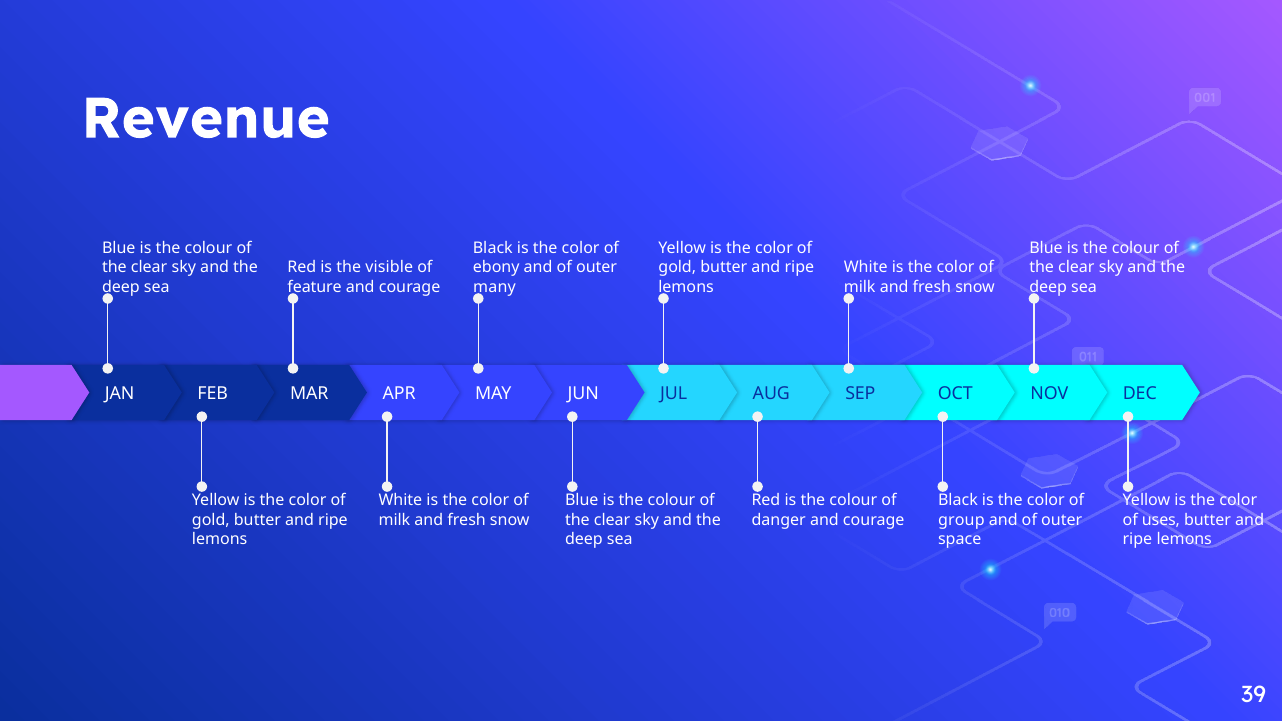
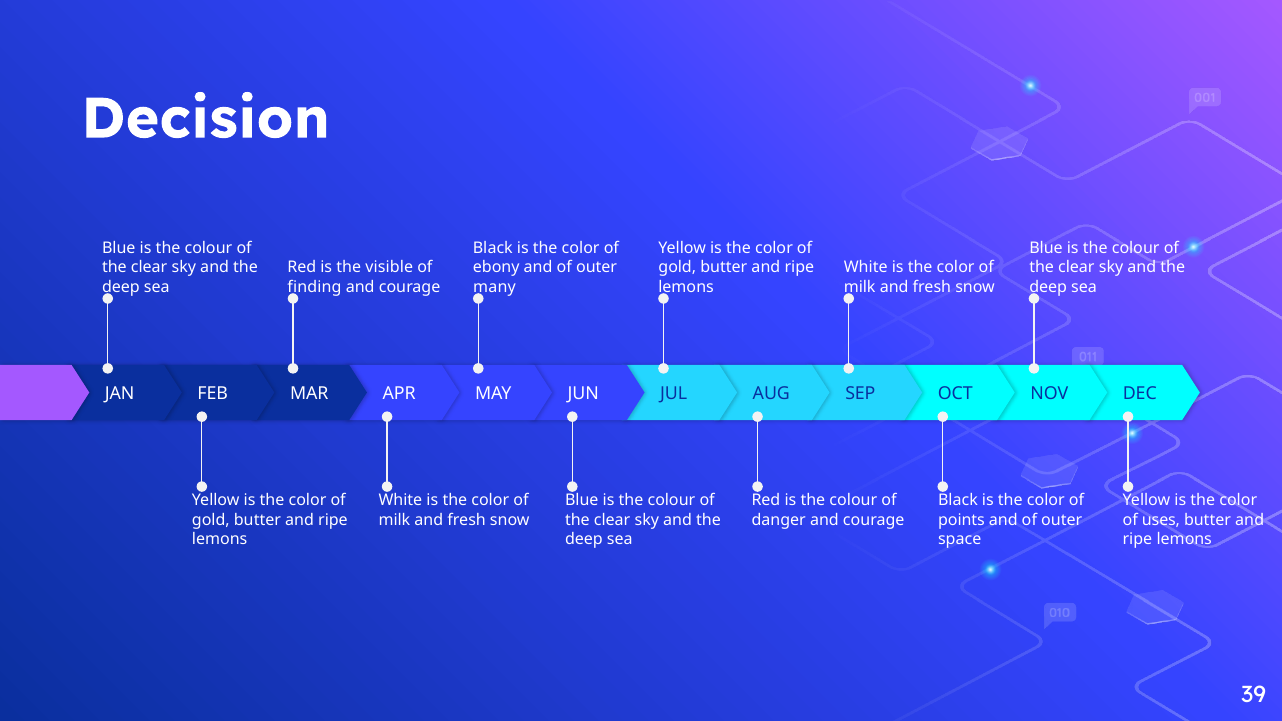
Revenue: Revenue -> Decision
feature: feature -> finding
group: group -> points
